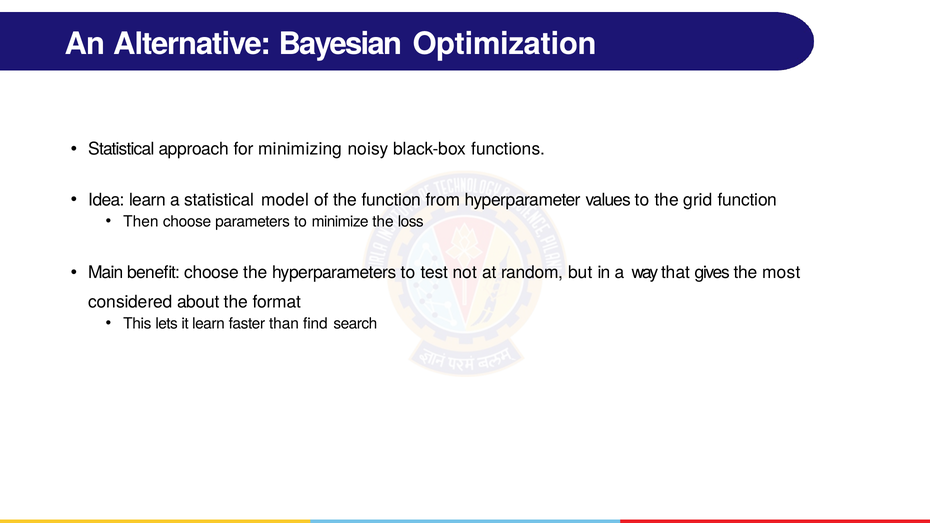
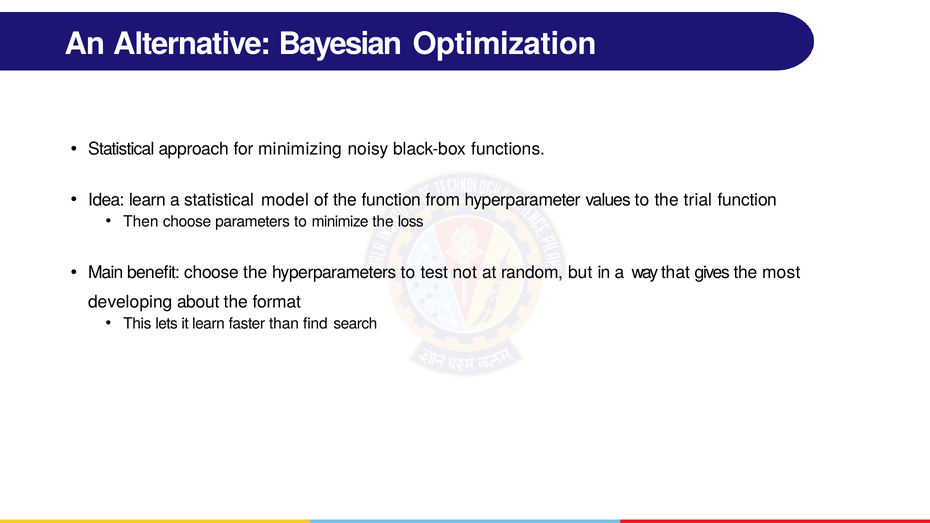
grid: grid -> trial
considered: considered -> developing
